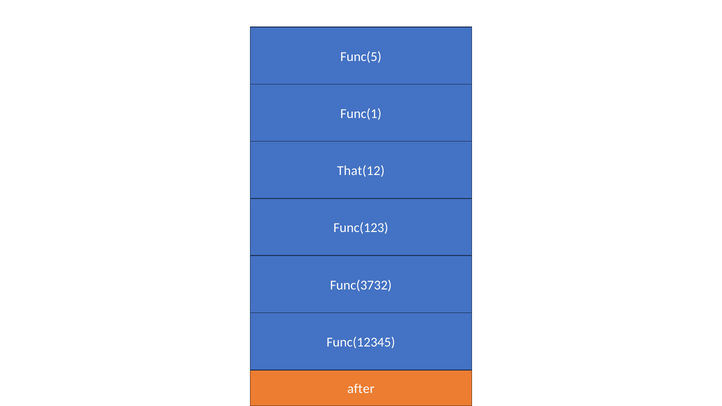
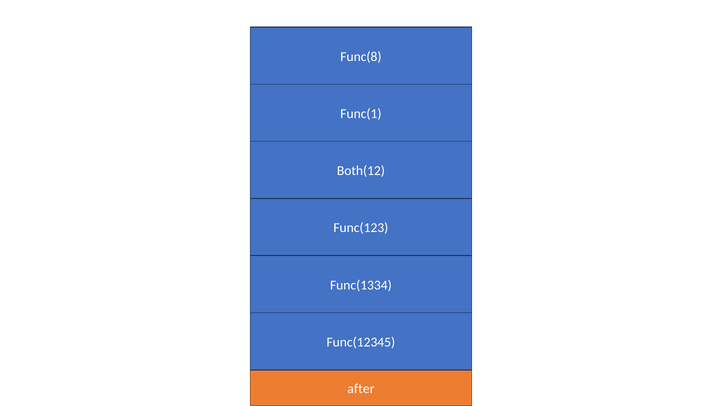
Func(5: Func(5 -> Func(8
That(12: That(12 -> Both(12
Func(3732: Func(3732 -> Func(1334
